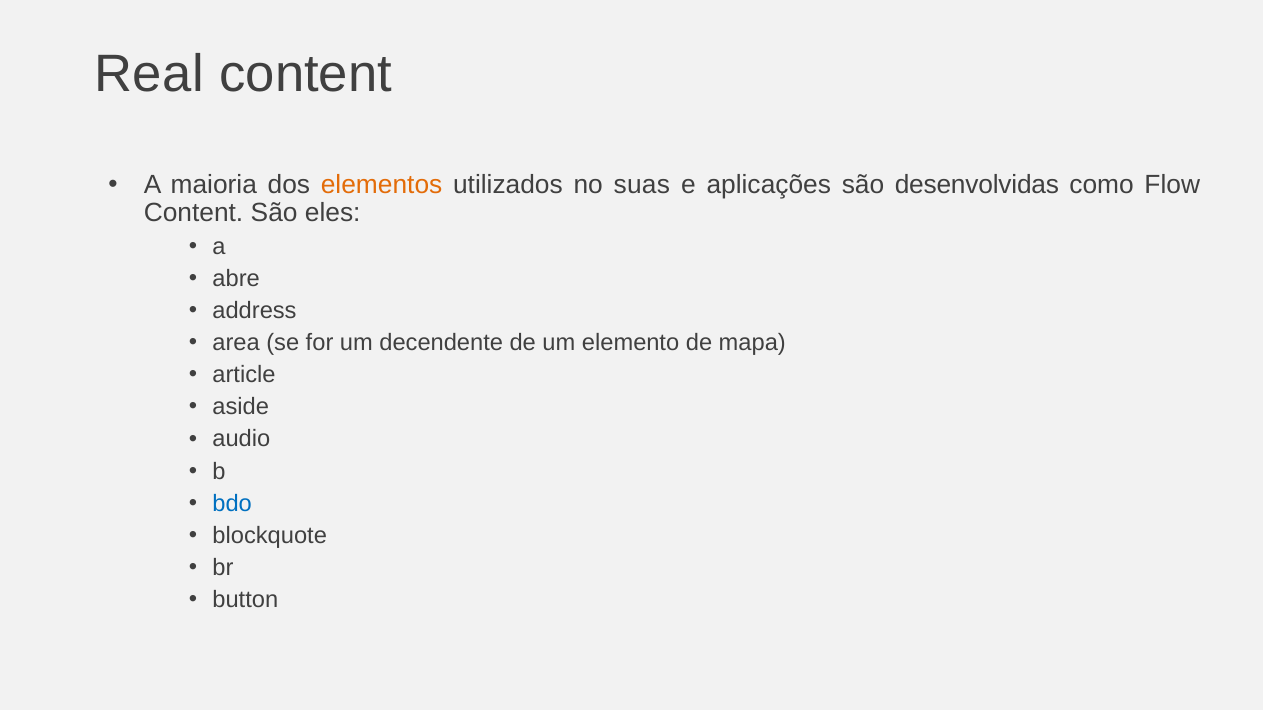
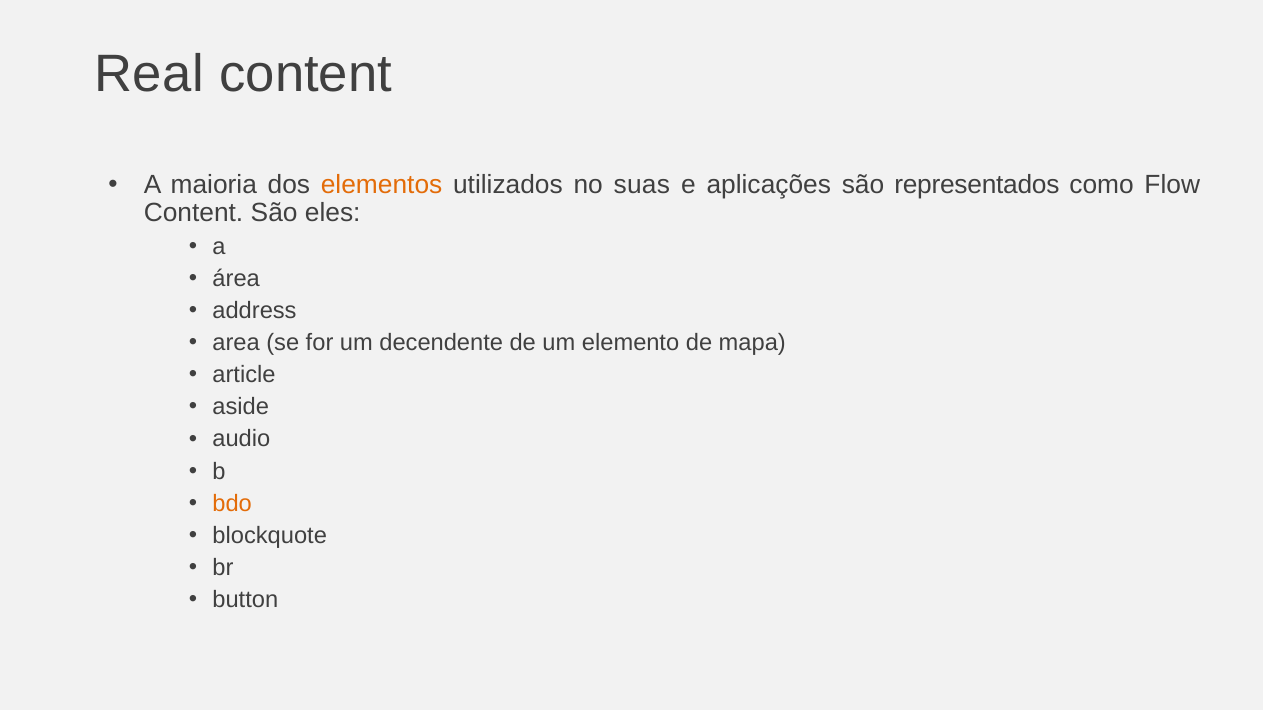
desenvolvidas: desenvolvidas -> representados
abre: abre -> área
bdo colour: blue -> orange
